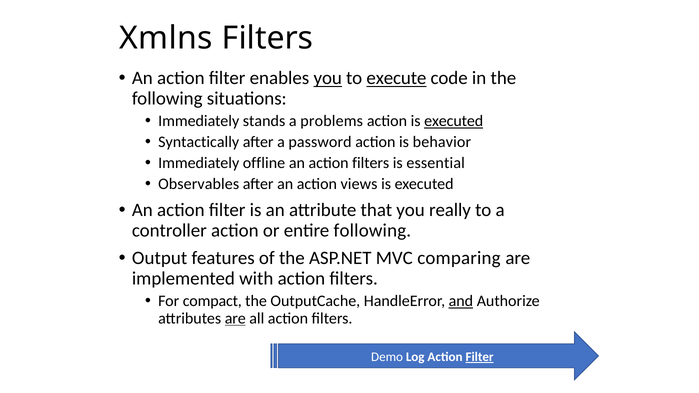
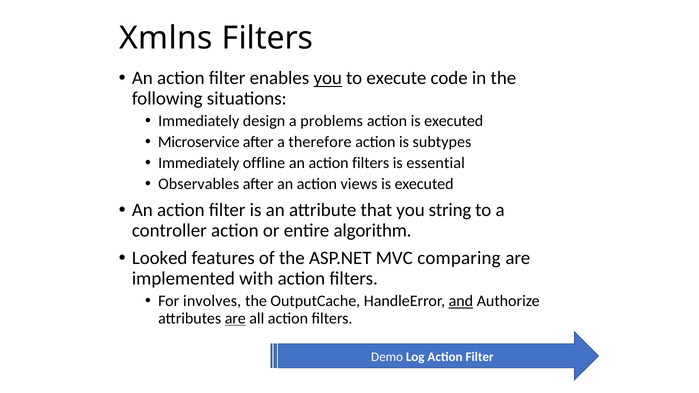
execute underline: present -> none
stands: stands -> design
executed at (454, 121) underline: present -> none
Syntactically: Syntactically -> Microservice
password: password -> therefore
behavior: behavior -> subtypes
really: really -> string
entire following: following -> algorithm
Output: Output -> Looked
compact: compact -> involves
Filter at (480, 357) underline: present -> none
